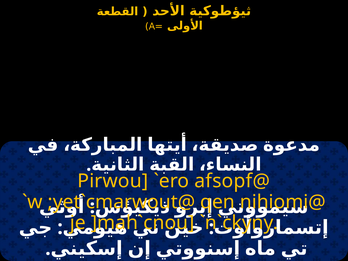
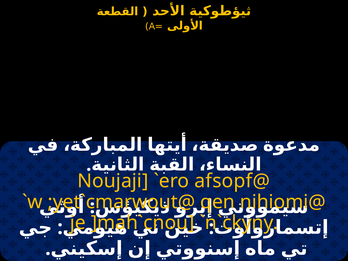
Pirwou: Pirwou -> Noujaji
